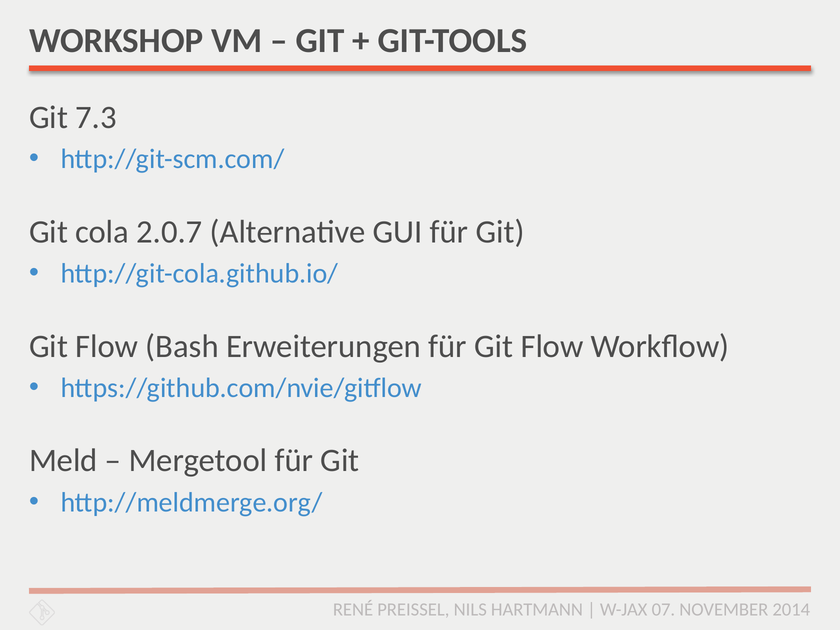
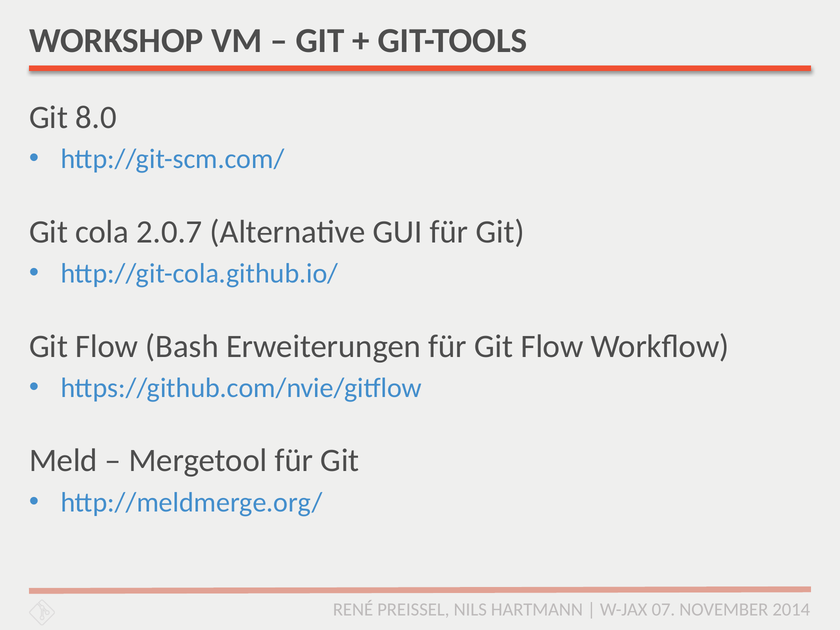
7.3: 7.3 -> 8.0
